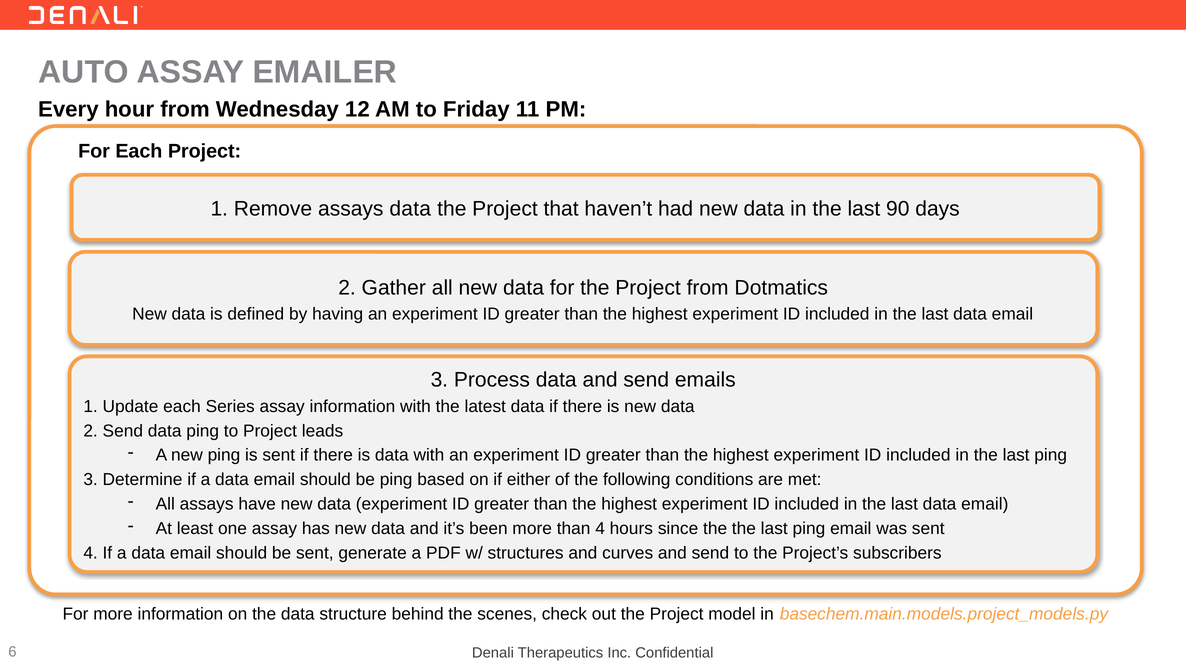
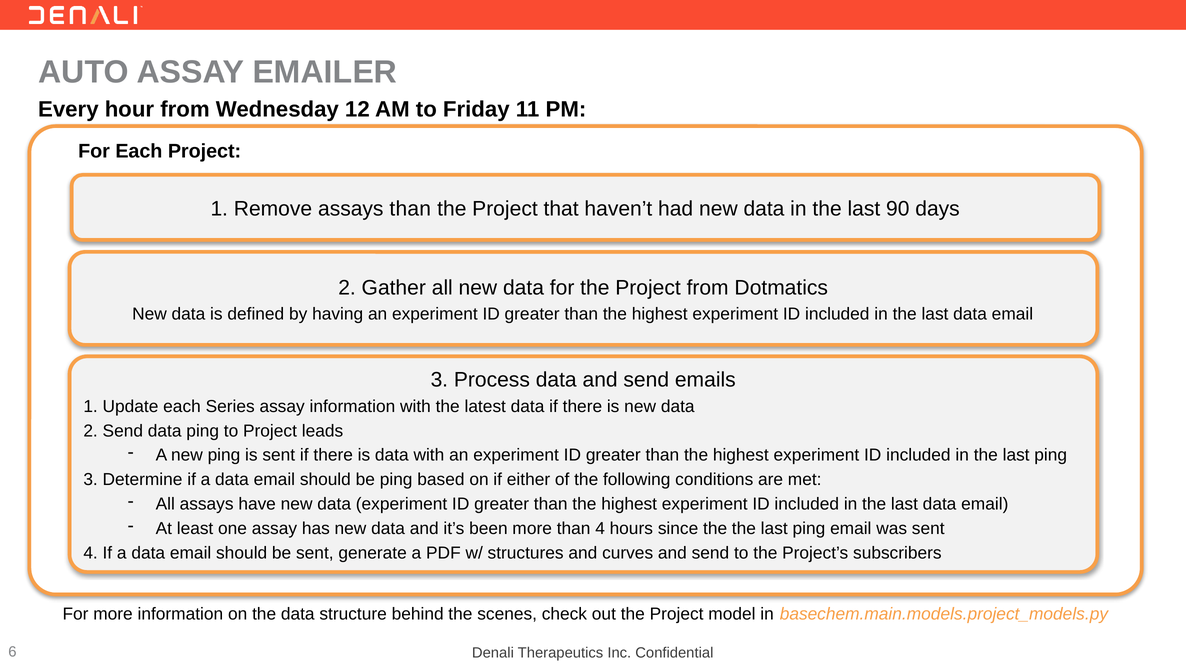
assays data: data -> than
